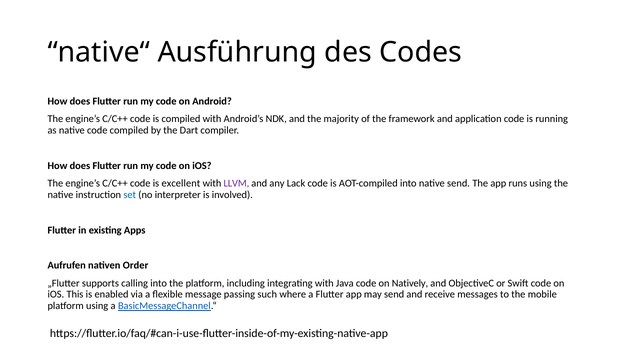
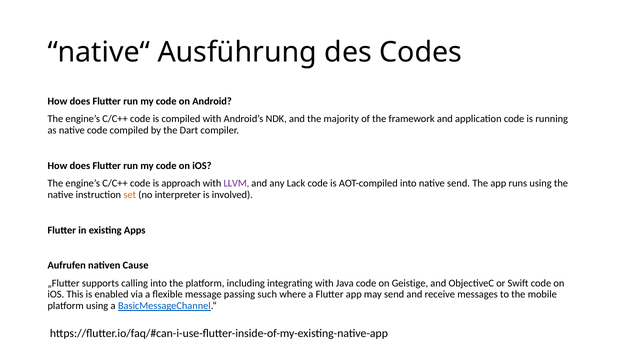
excellent: excellent -> approach
set colour: blue -> orange
Order: Order -> Cause
Natively: Natively -> Geistige
